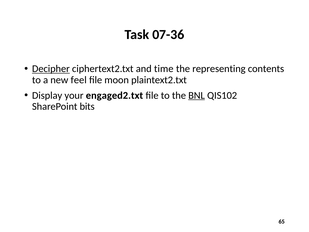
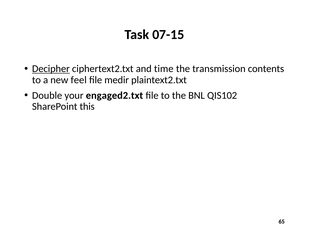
07-36: 07-36 -> 07-15
representing: representing -> transmission
moon: moon -> medir
Display: Display -> Double
BNL underline: present -> none
bits: bits -> this
